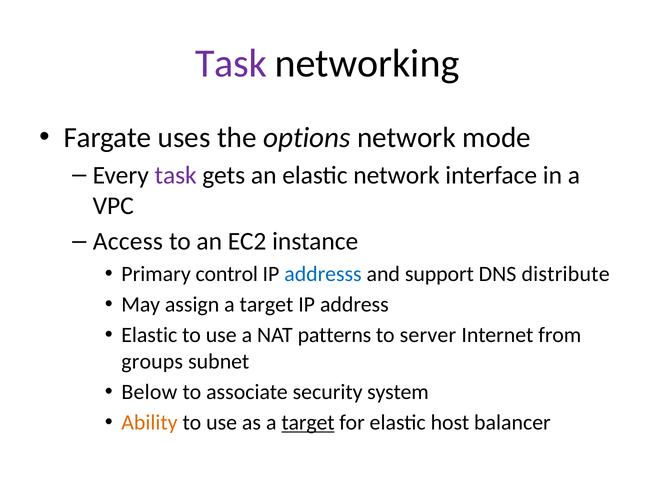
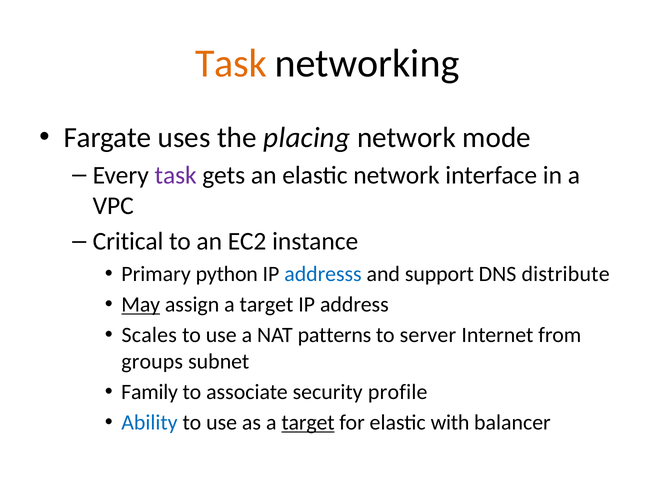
Task at (231, 64) colour: purple -> orange
options: options -> placing
Access: Access -> Critical
control: control -> python
May underline: none -> present
Elastic at (149, 335): Elastic -> Scales
Below: Below -> Family
system: system -> profile
Ability colour: orange -> blue
host: host -> with
